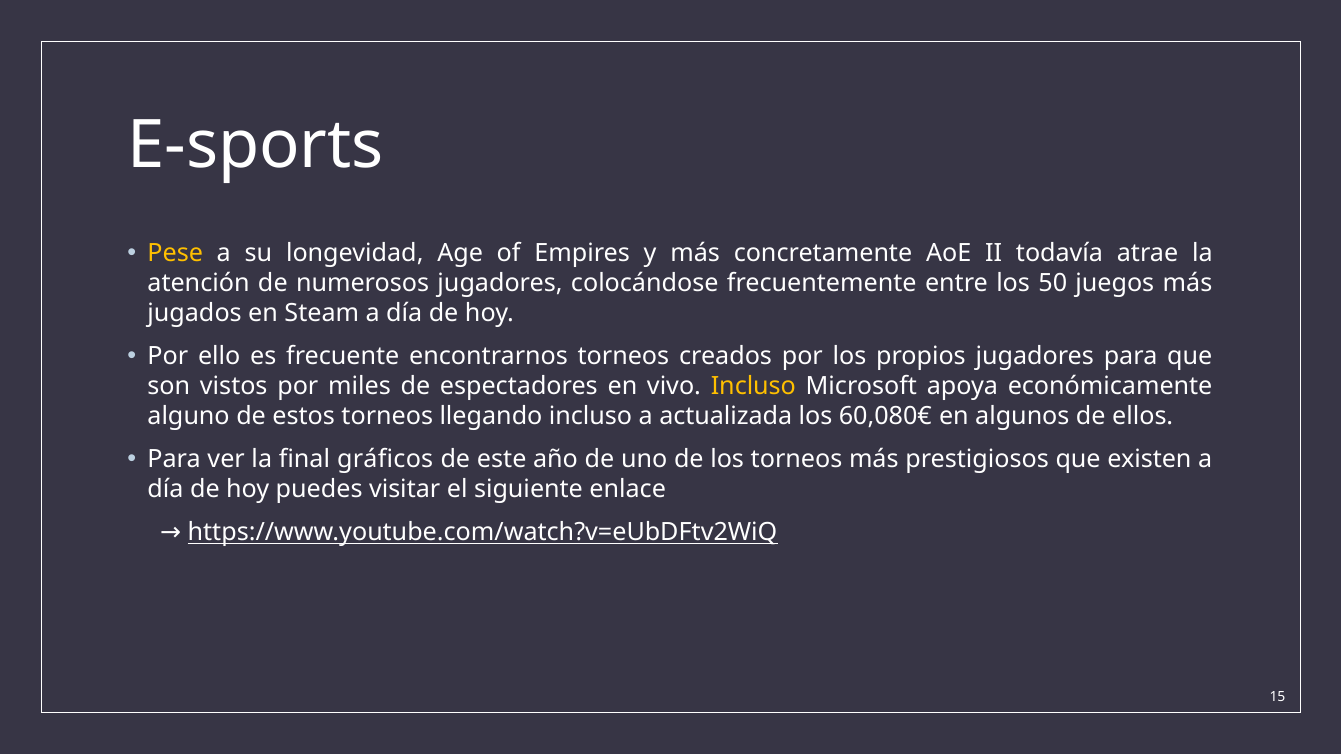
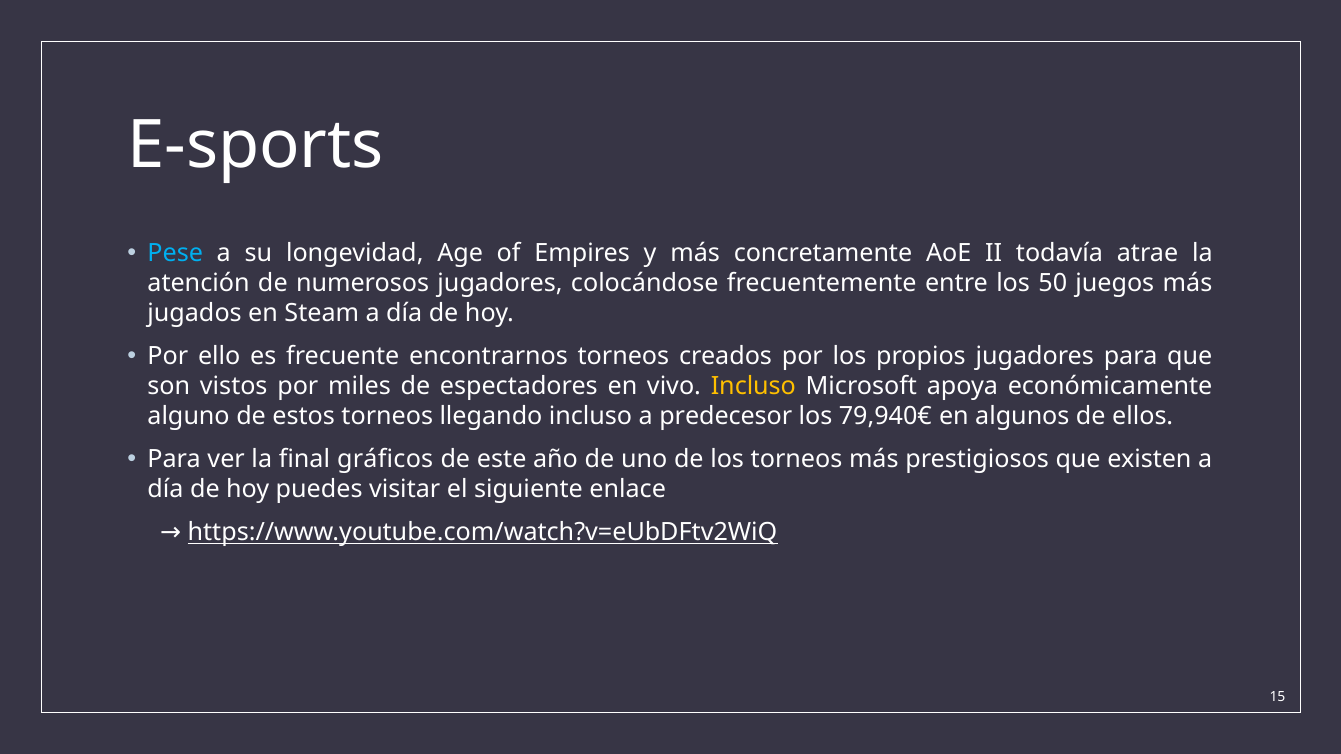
Pese colour: yellow -> light blue
actualizada: actualizada -> predecesor
60,080€: 60,080€ -> 79,940€
